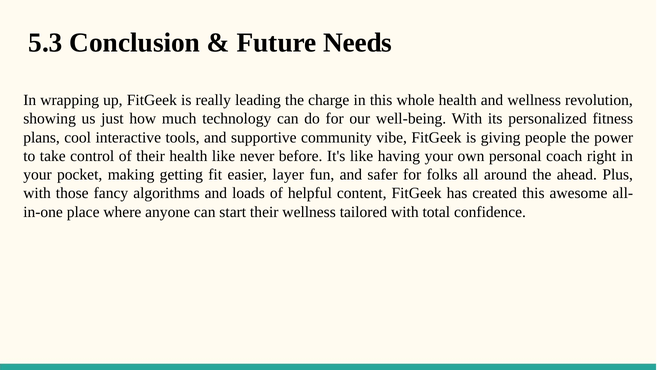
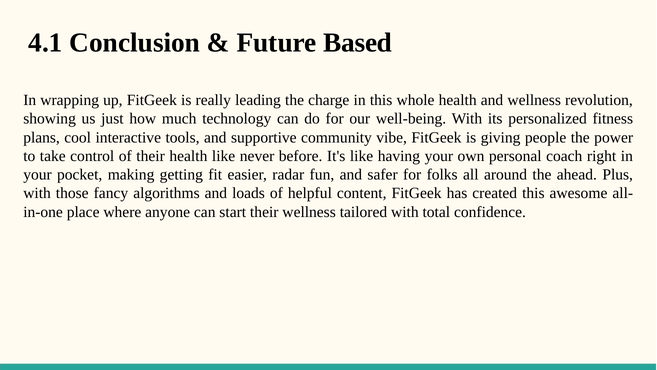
5.3: 5.3 -> 4.1
Needs: Needs -> Based
layer: layer -> radar
